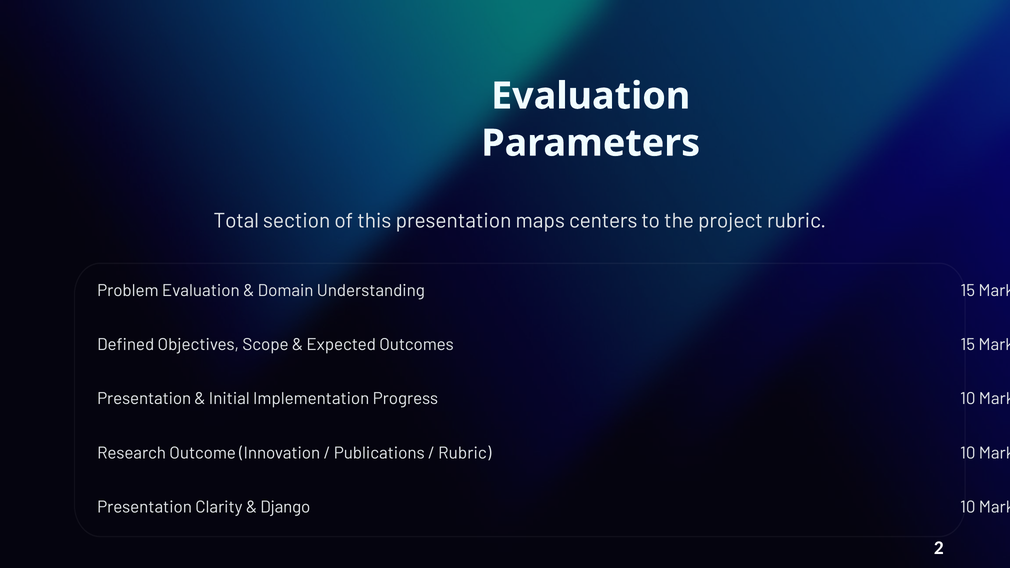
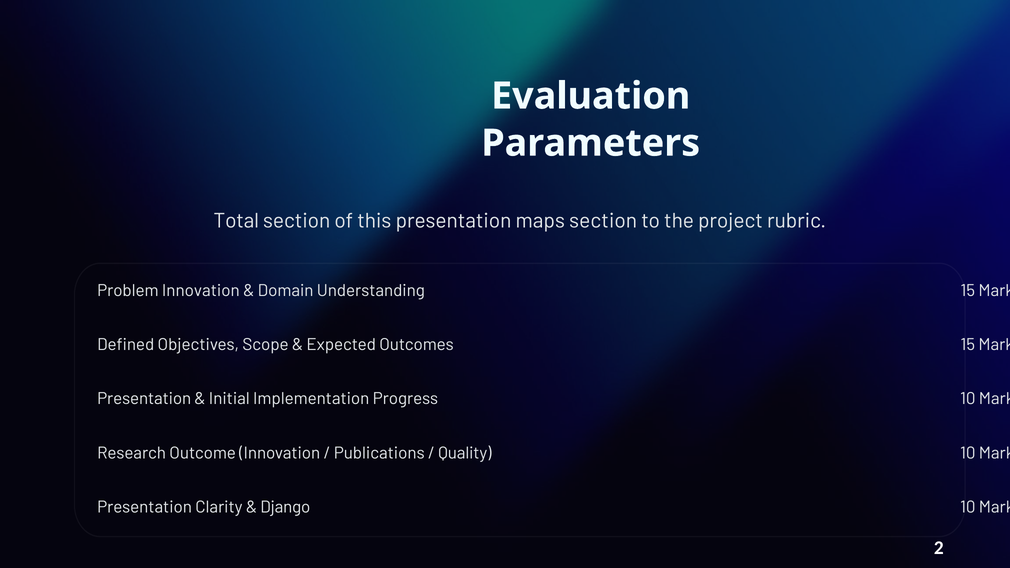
maps centers: centers -> section
Problem Evaluation: Evaluation -> Innovation
Rubric at (465, 453): Rubric -> Quality
